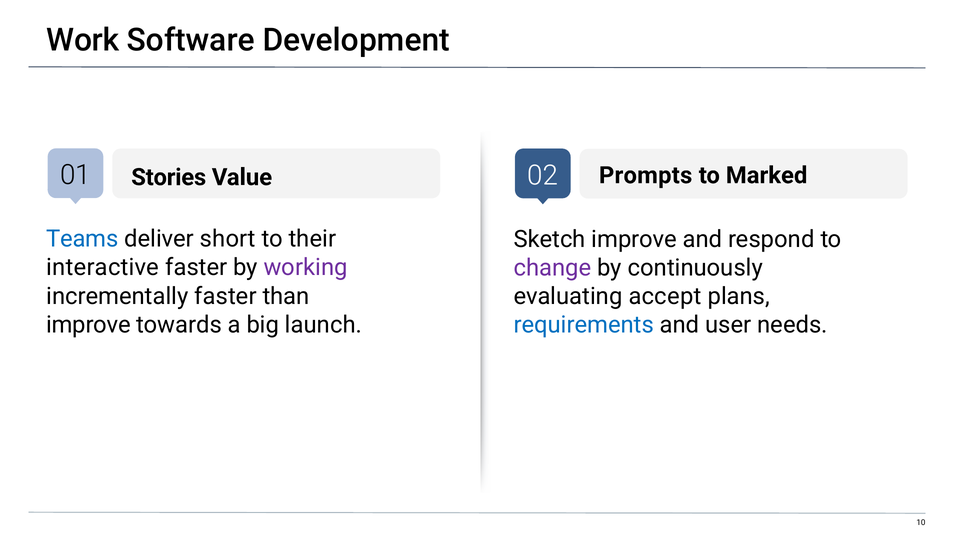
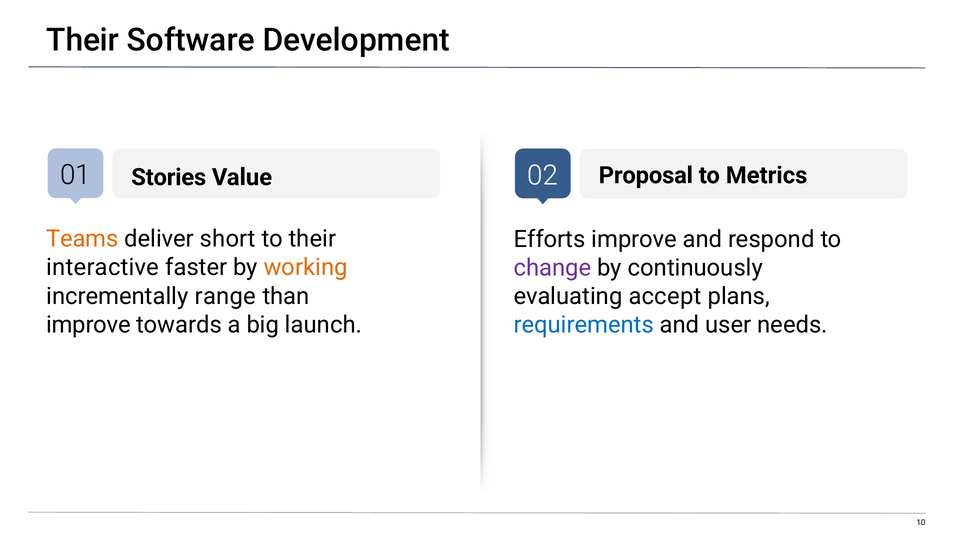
Work at (83, 40): Work -> Their
Prompts: Prompts -> Proposal
Marked: Marked -> Metrics
Teams colour: blue -> orange
Sketch: Sketch -> Efforts
working colour: purple -> orange
incrementally faster: faster -> range
